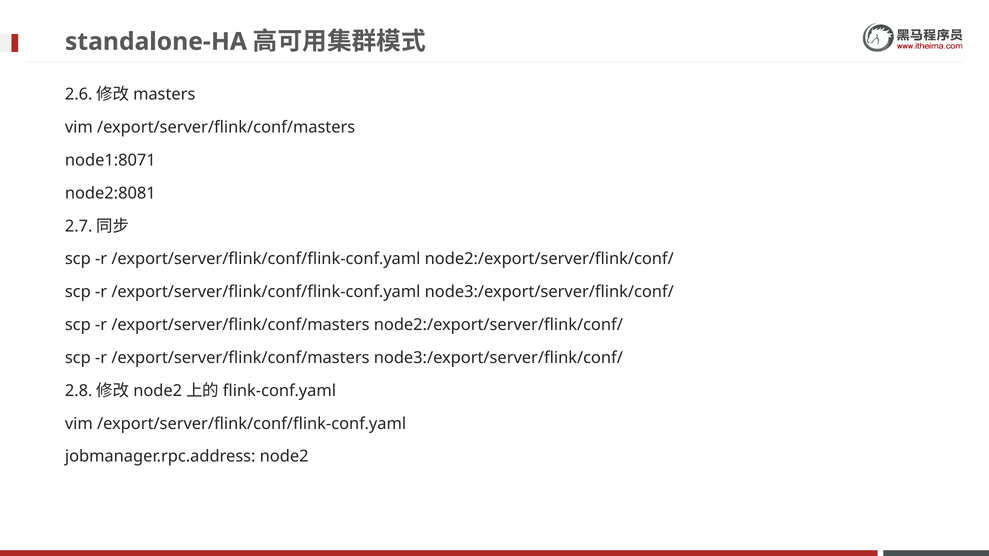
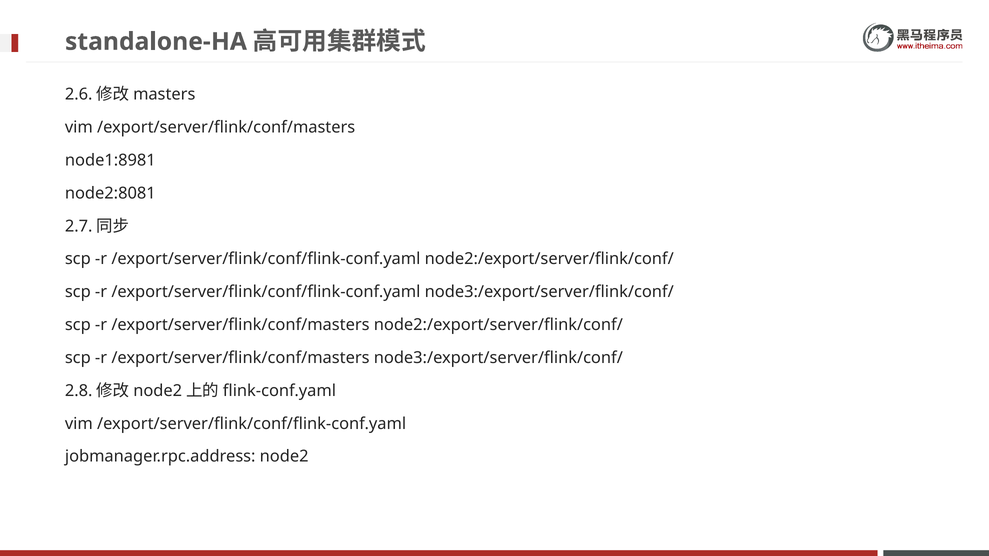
node1:8071: node1:8071 -> node1:8981
